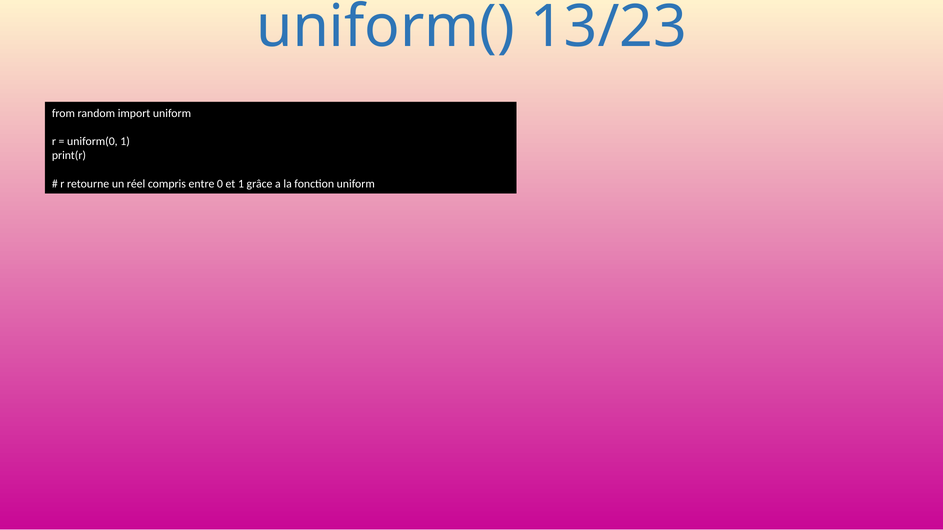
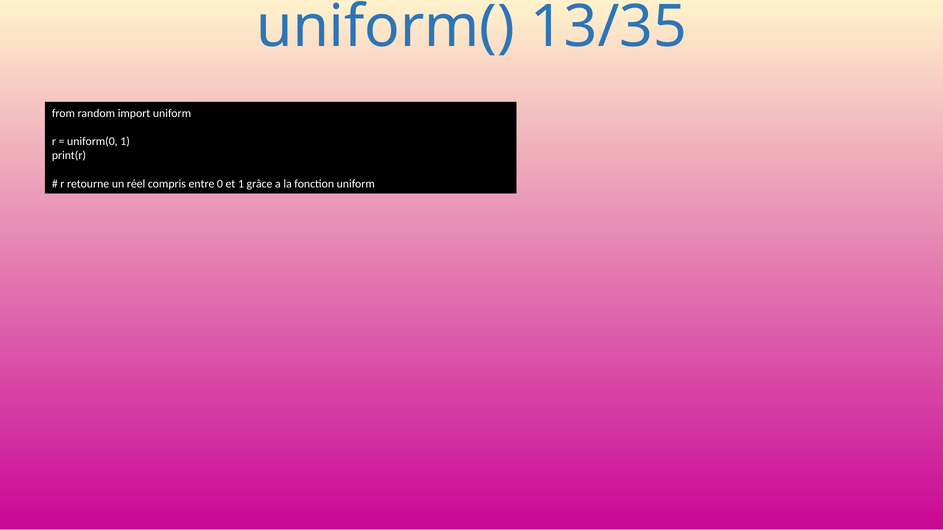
13/23: 13/23 -> 13/35
